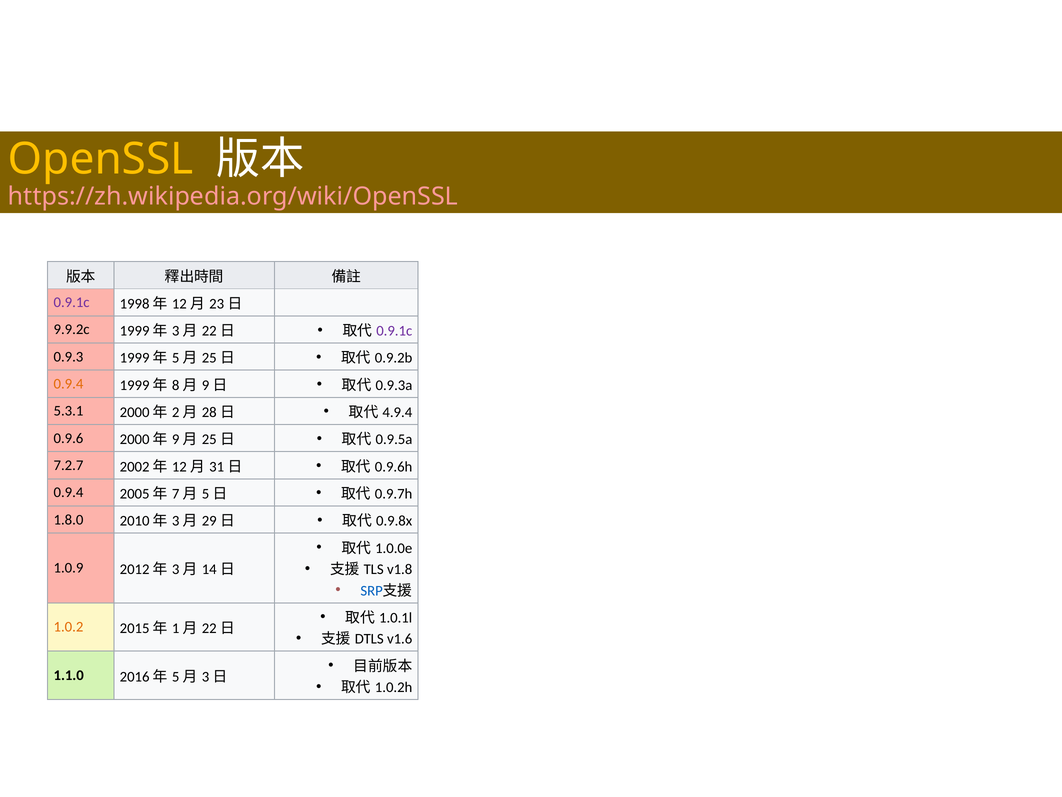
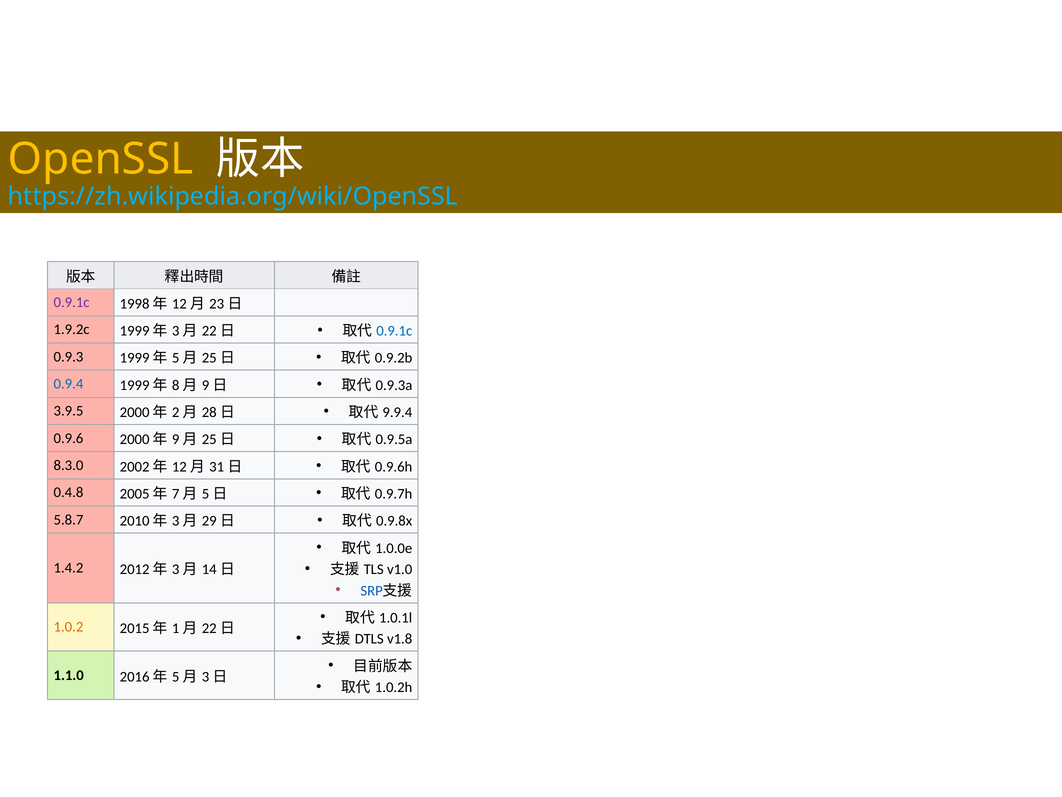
https://zh.wikipedia.org/wiki/OpenSSL colour: pink -> light blue
9.9.2c: 9.9.2c -> 1.9.2c
0.9.1c at (394, 331) colour: purple -> blue
0.9.4 at (68, 384) colour: orange -> blue
5.3.1: 5.3.1 -> 3.9.5
4.9.4: 4.9.4 -> 9.9.4
7.2.7: 7.2.7 -> 8.3.0
0.9.4 at (68, 492): 0.9.4 -> 0.4.8
1.8.0: 1.8.0 -> 5.8.7
v1.8: v1.8 -> v1.0
1.0.9: 1.0.9 -> 1.4.2
v1.6: v1.6 -> v1.8
